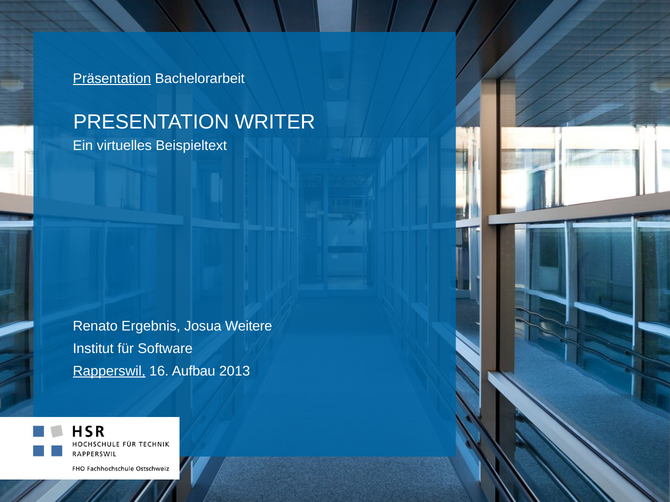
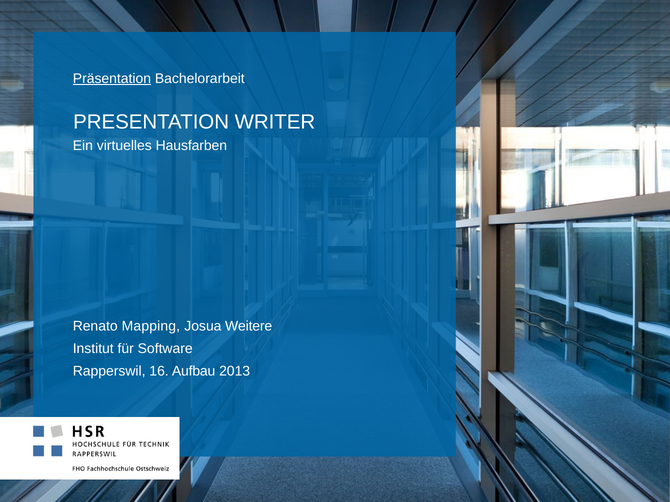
Beispieltext: Beispieltext -> Hausfarben
Ergebnis: Ergebnis -> Mapping
Rapperswil underline: present -> none
